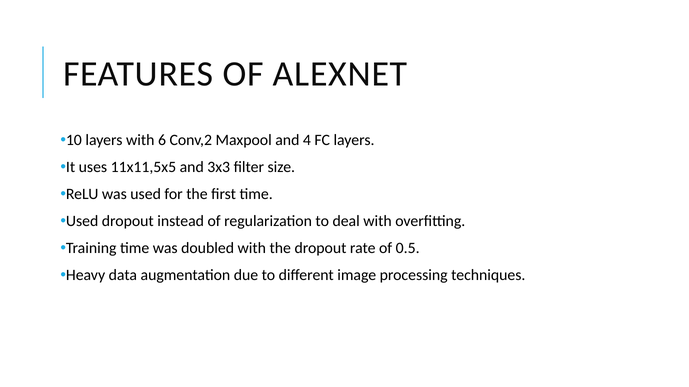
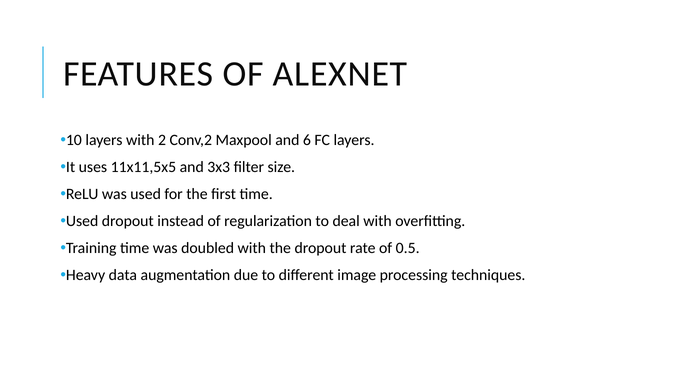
6: 6 -> 2
4: 4 -> 6
